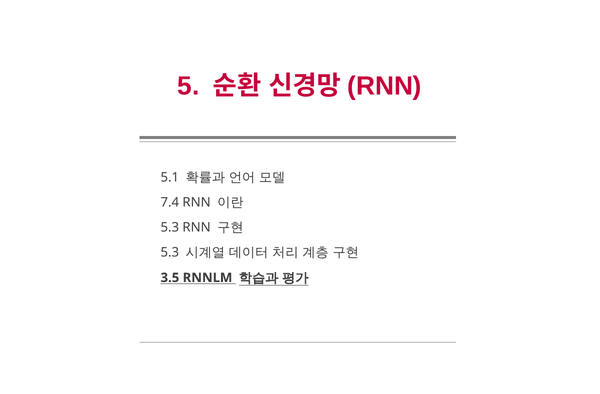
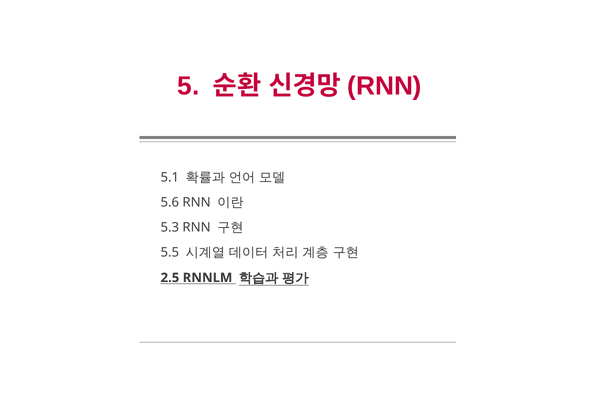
7.4: 7.4 -> 5.6
5.3 at (170, 253): 5.3 -> 5.5
3.5: 3.5 -> 2.5
